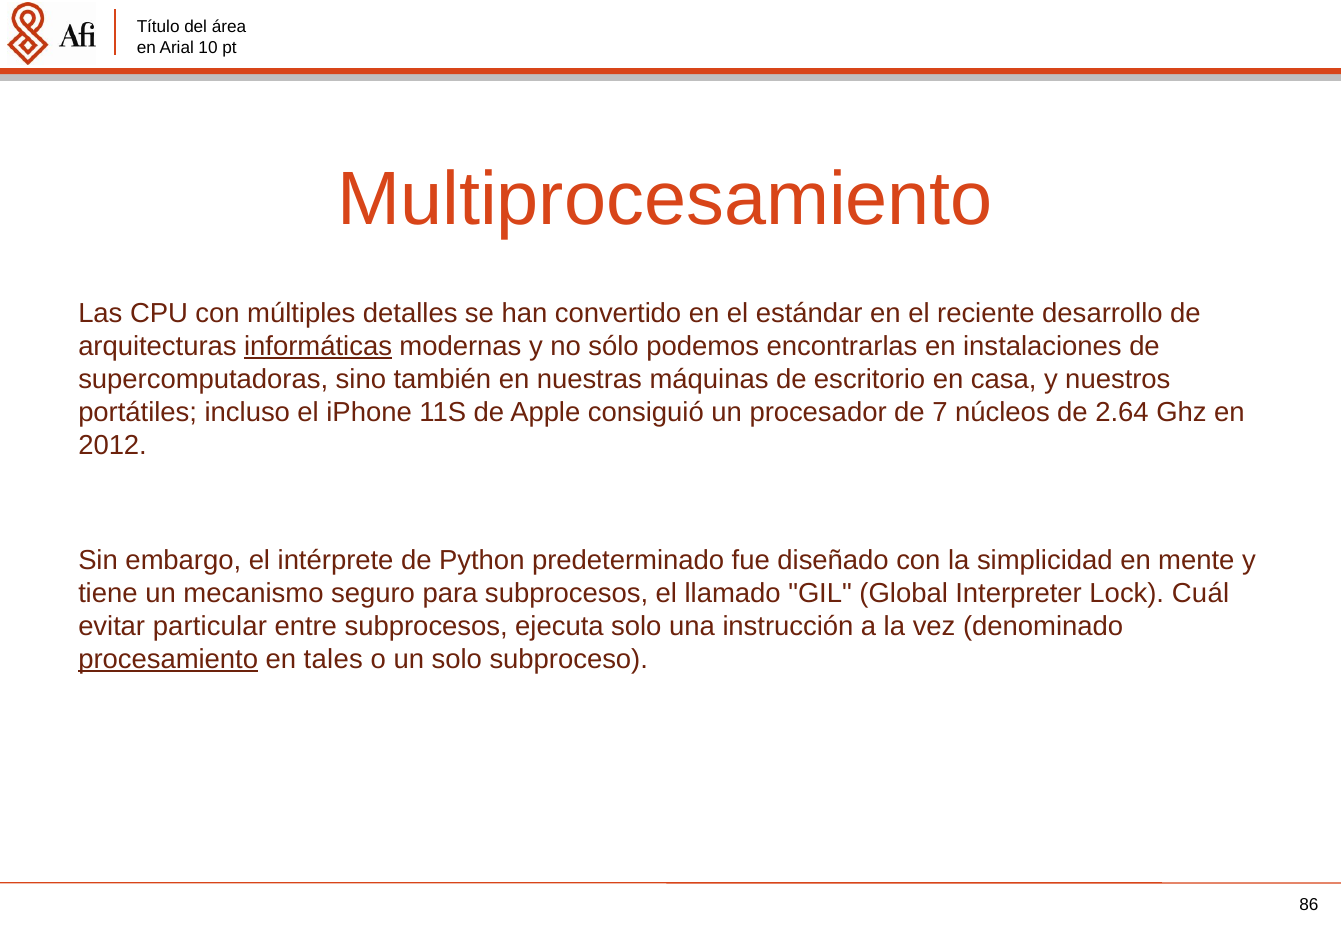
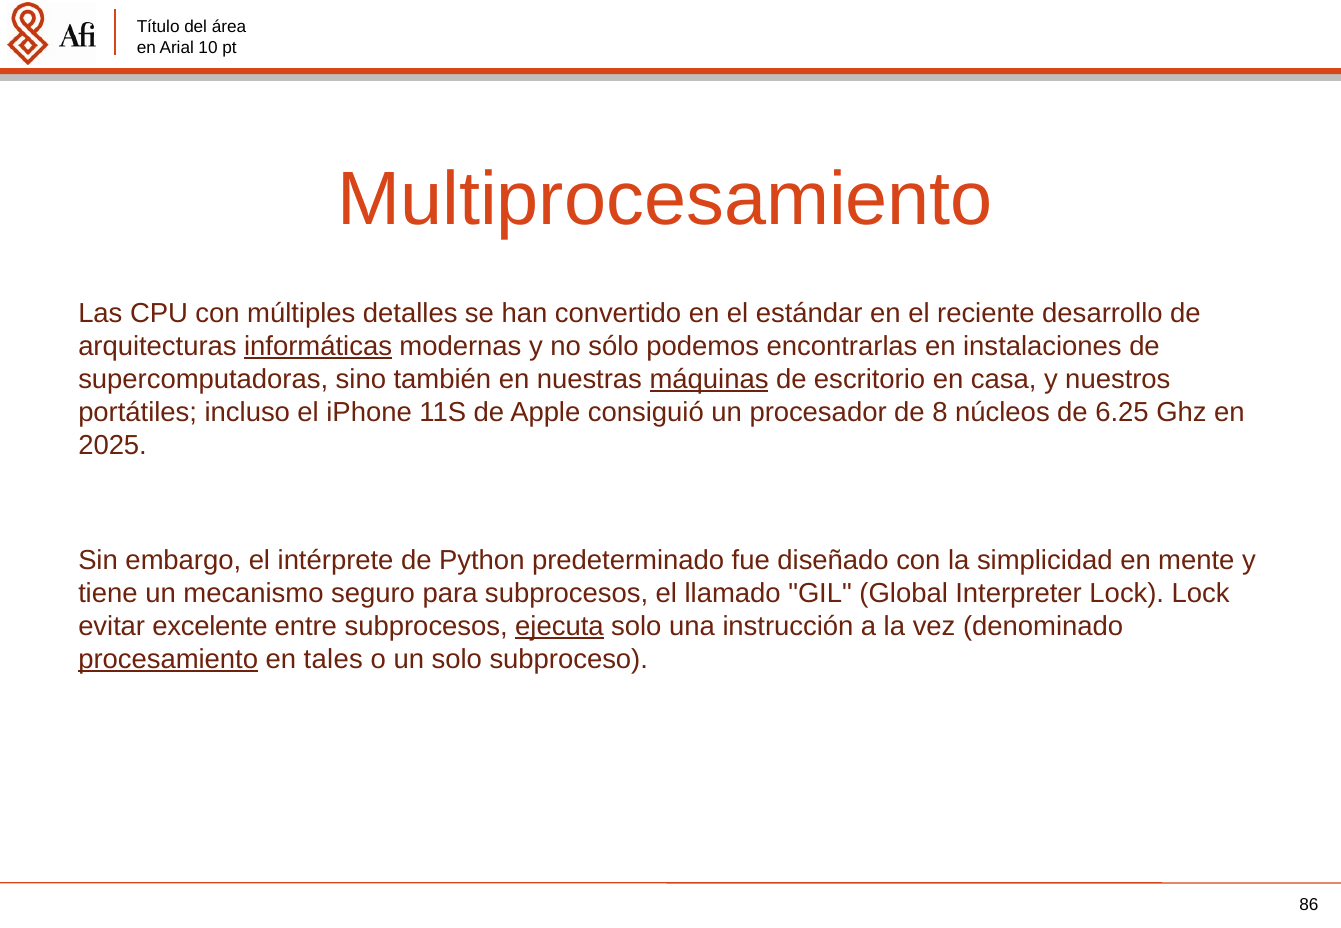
máquinas underline: none -> present
7: 7 -> 8
2.64: 2.64 -> 6.25
2012: 2012 -> 2025
Lock Cuál: Cuál -> Lock
particular: particular -> excelente
ejecuta underline: none -> present
